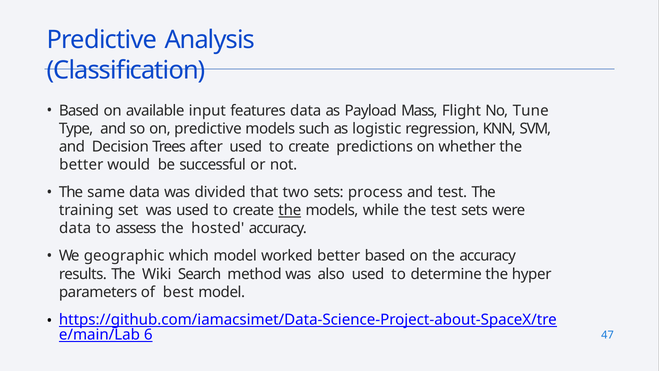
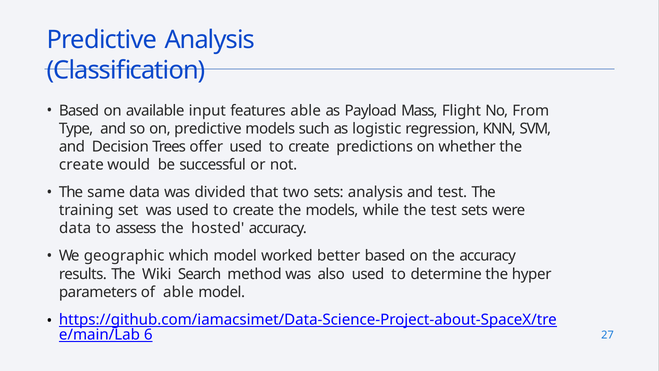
features data: data -> able
Tune: Tune -> From
after: after -> offer
better at (81, 165): better -> create
sets process: process -> analysis
the at (290, 210) underline: present -> none
of best: best -> able
47: 47 -> 27
